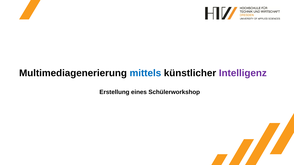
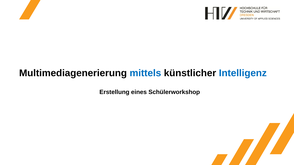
Intelligenz colour: purple -> blue
